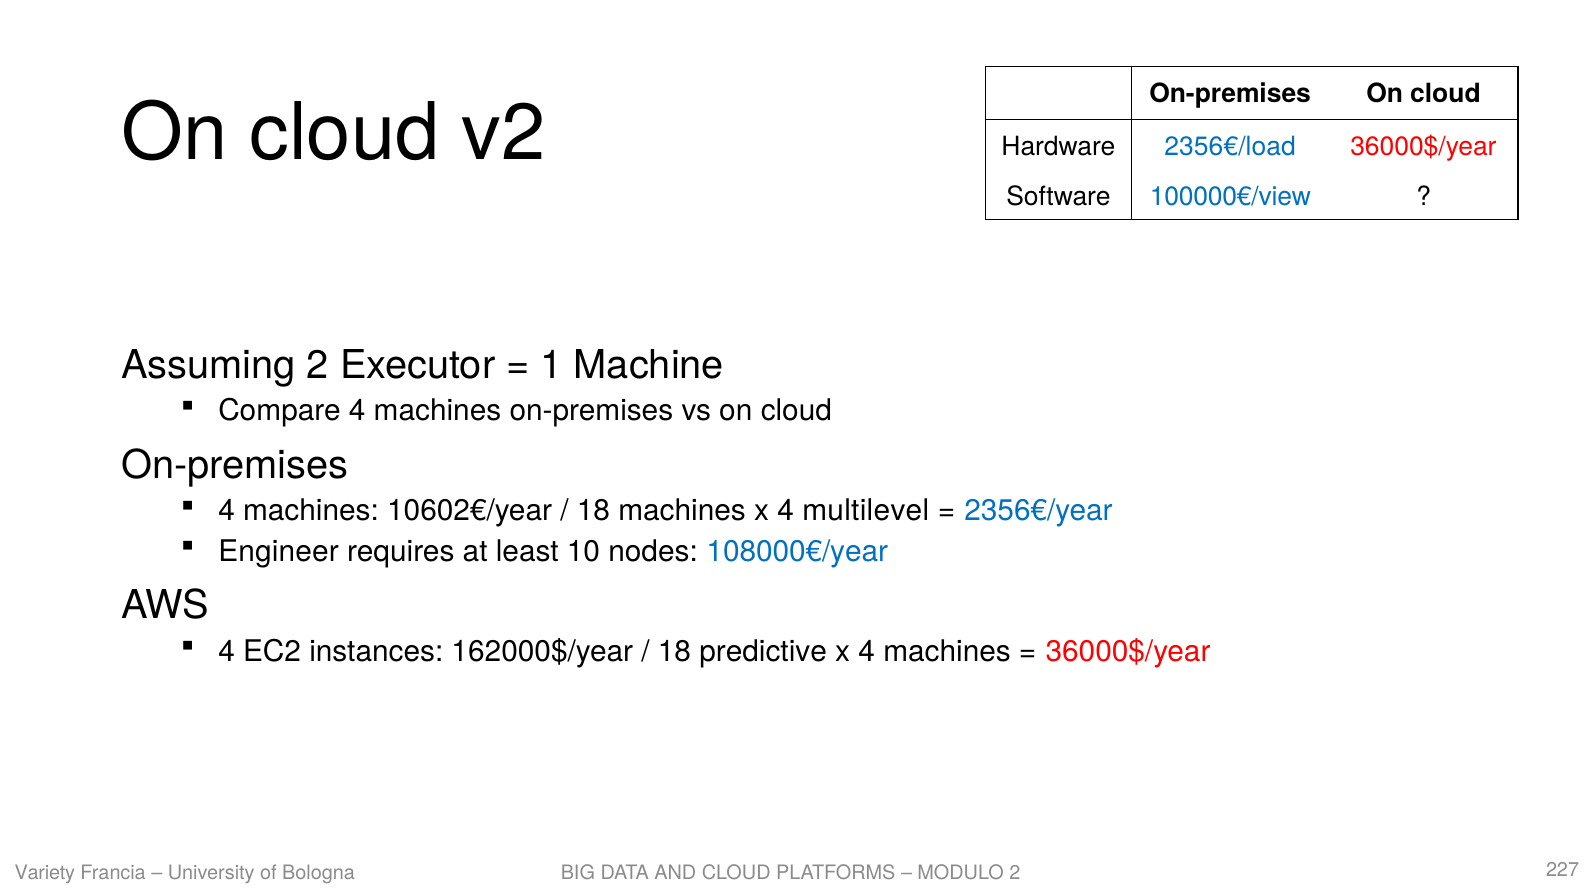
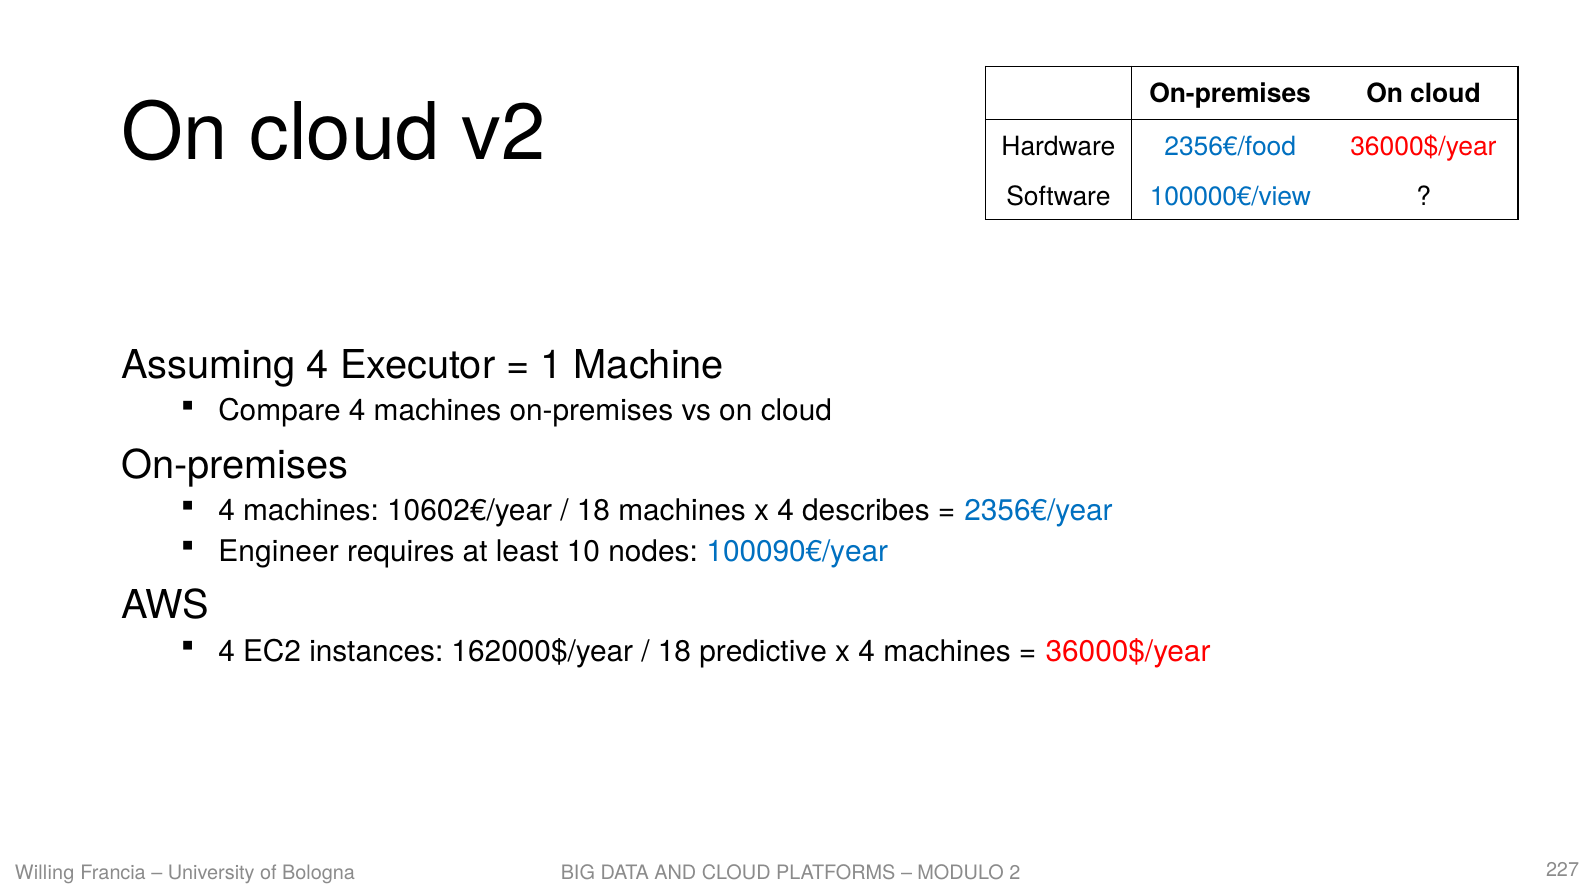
2356€/load: 2356€/load -> 2356€/food
Assuming 2: 2 -> 4
multilevel: multilevel -> describes
108000€/year: 108000€/year -> 100090€/year
Variety: Variety -> Willing
